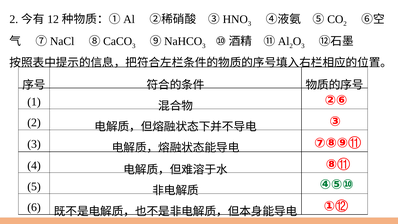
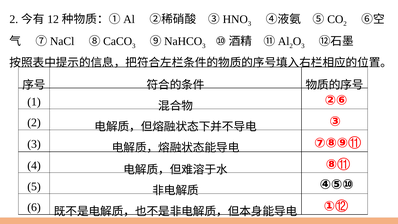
④⑤⑩ colour: green -> black
